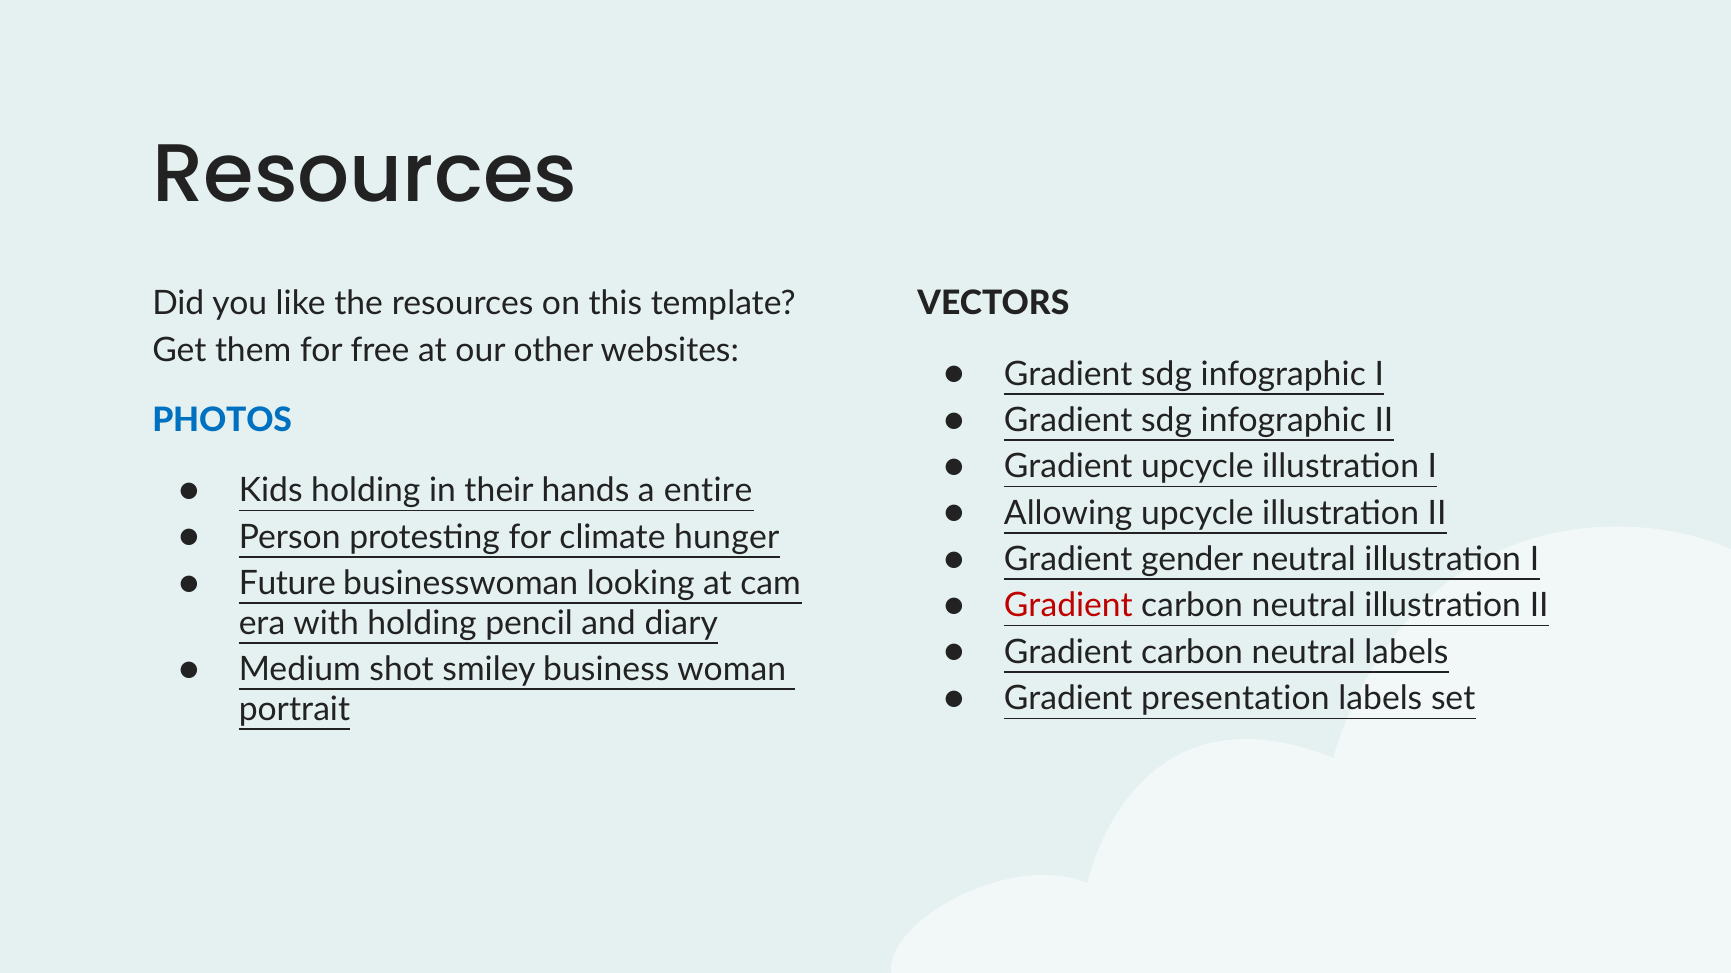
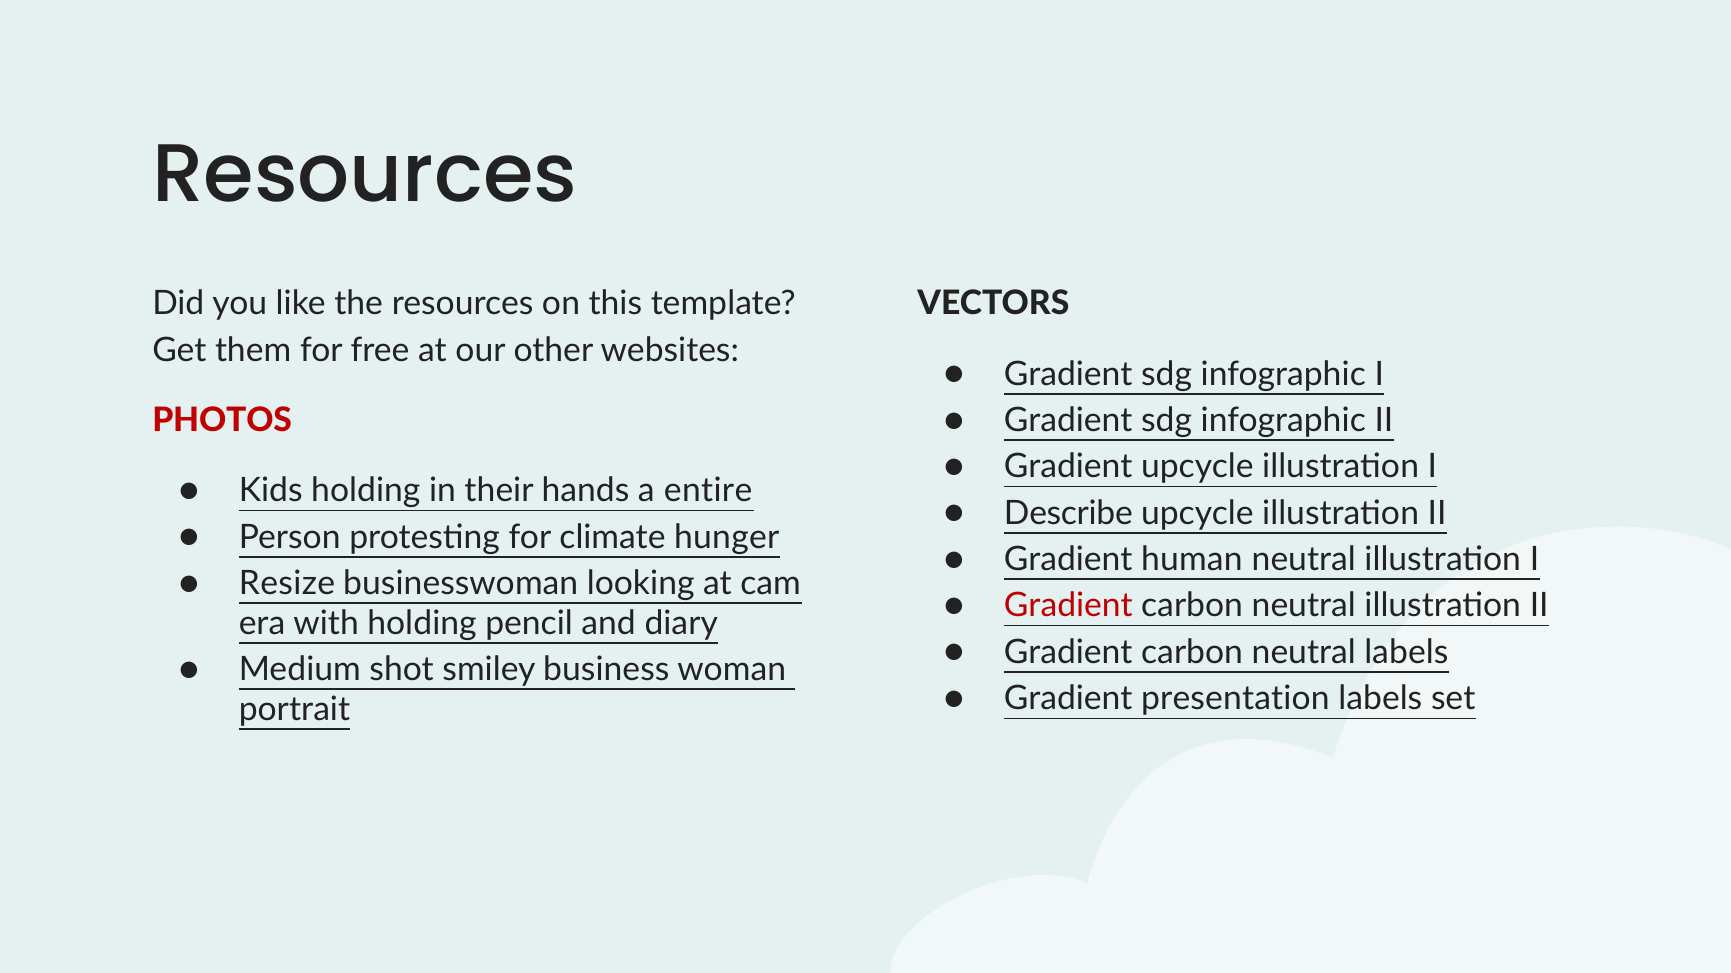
PHOTOS colour: blue -> red
Allowing: Allowing -> Describe
gender: gender -> human
Future: Future -> Resize
